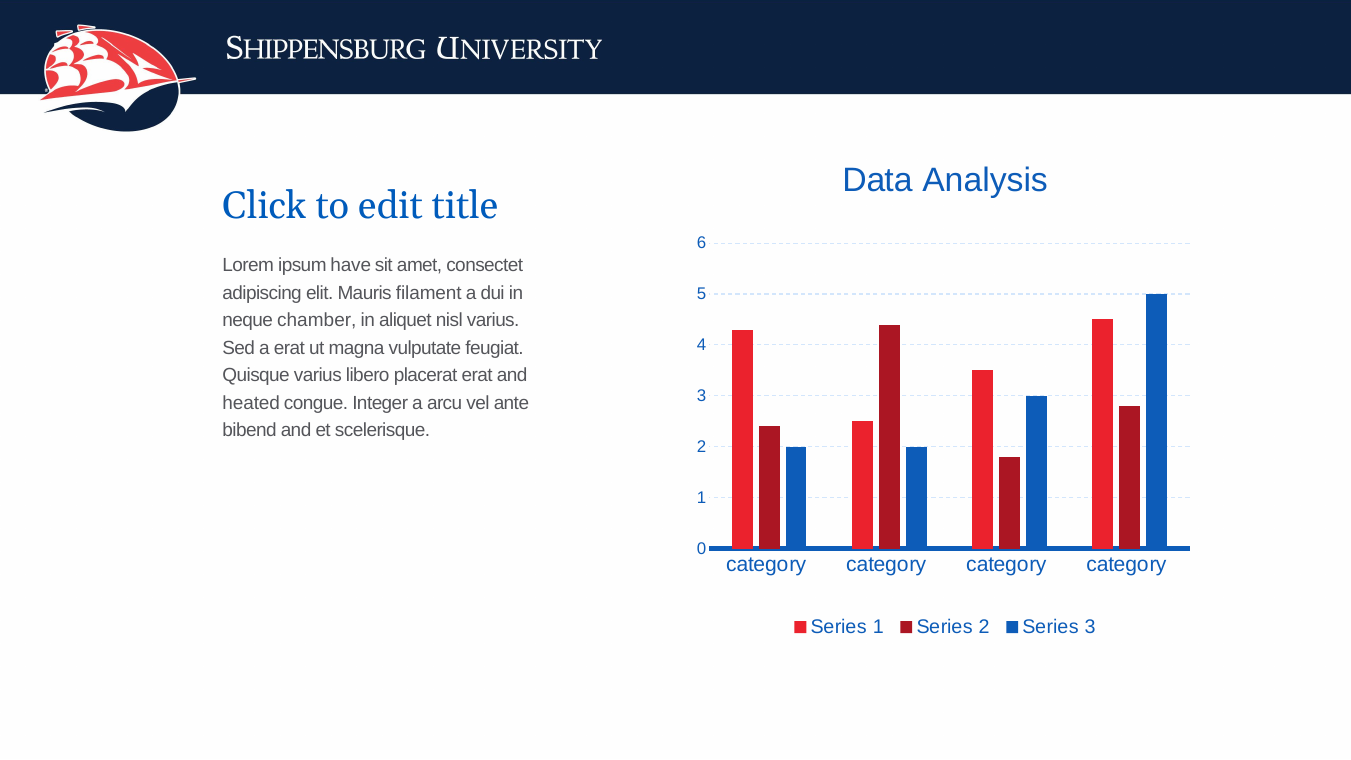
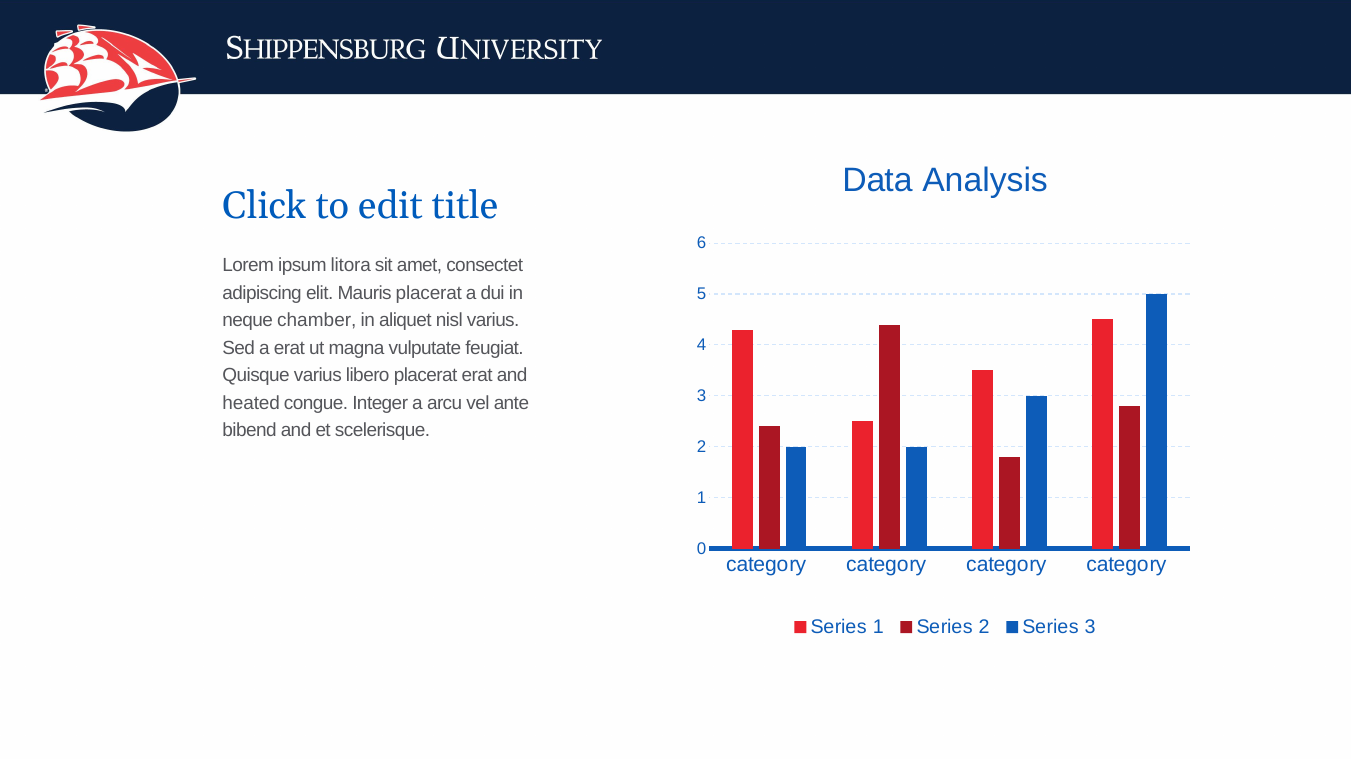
have: have -> litora
Mauris filament: filament -> placerat
